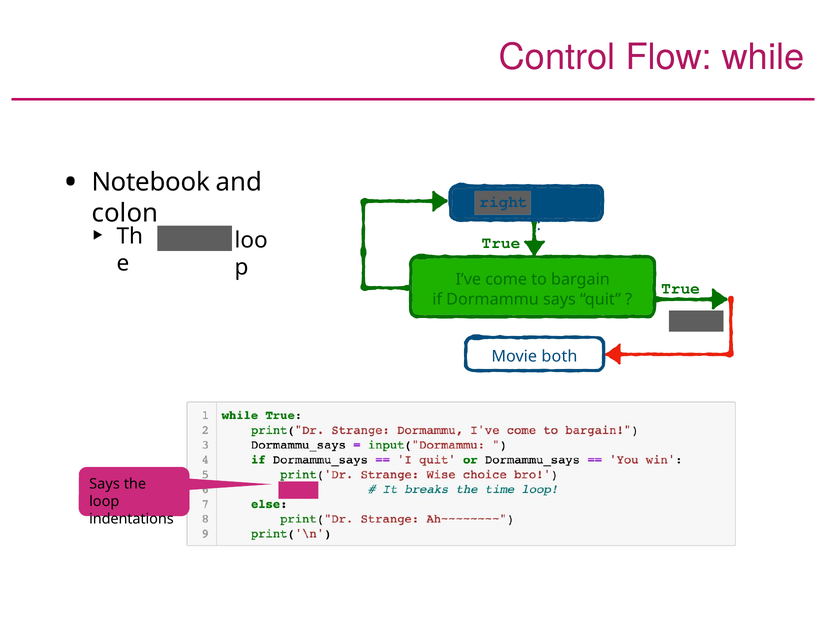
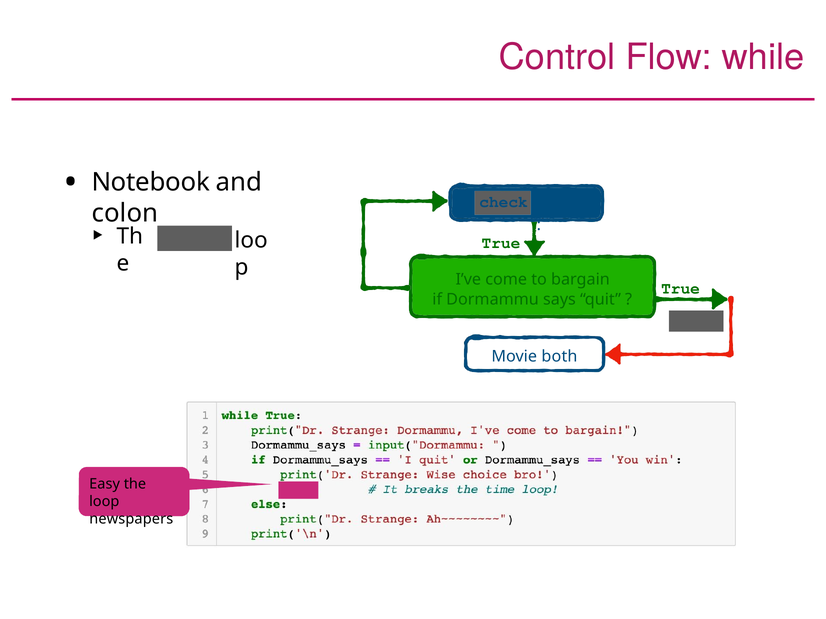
right: right -> check
Says at (105, 484): Says -> Easy
indentations: indentations -> newspapers
